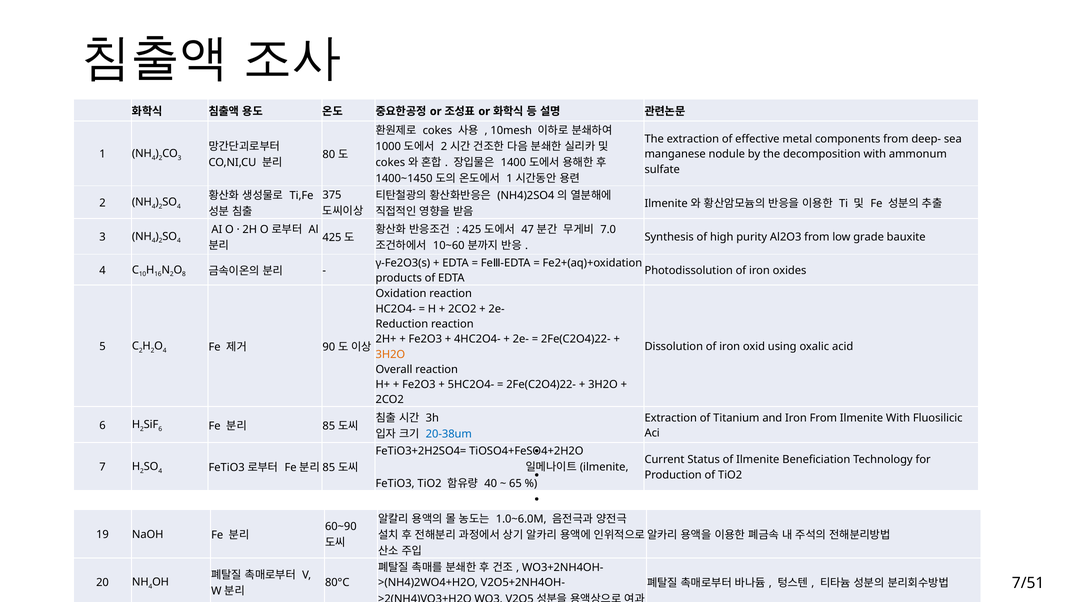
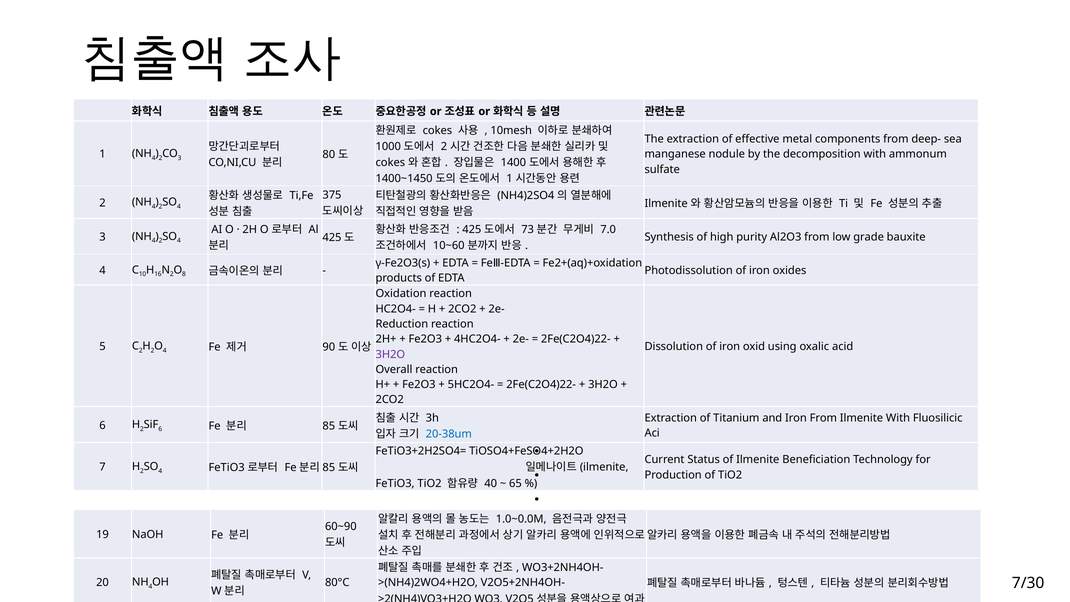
47: 47 -> 73
3H2O at (390, 354) colour: orange -> purple
1.0~6.0M: 1.0~6.0M -> 1.0~0.0M
7/51: 7/51 -> 7/30
